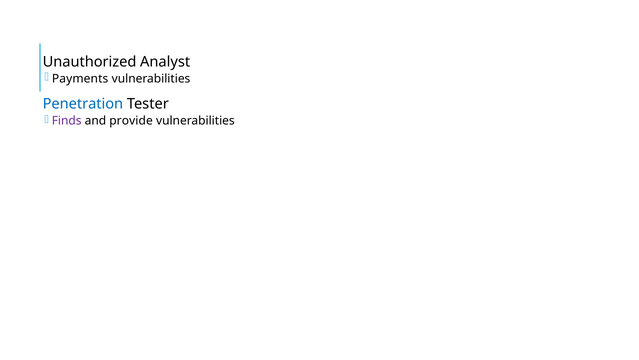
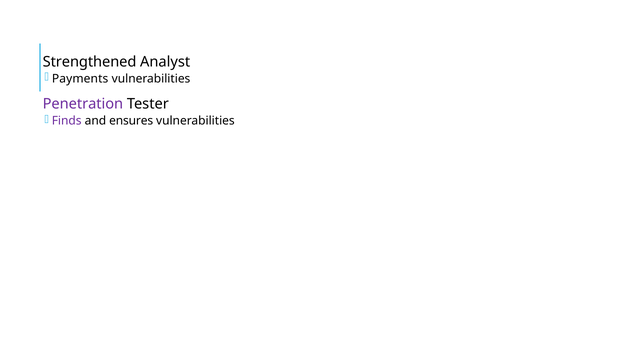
Unauthorized: Unauthorized -> Strengthened
Penetration colour: blue -> purple
provide: provide -> ensures
